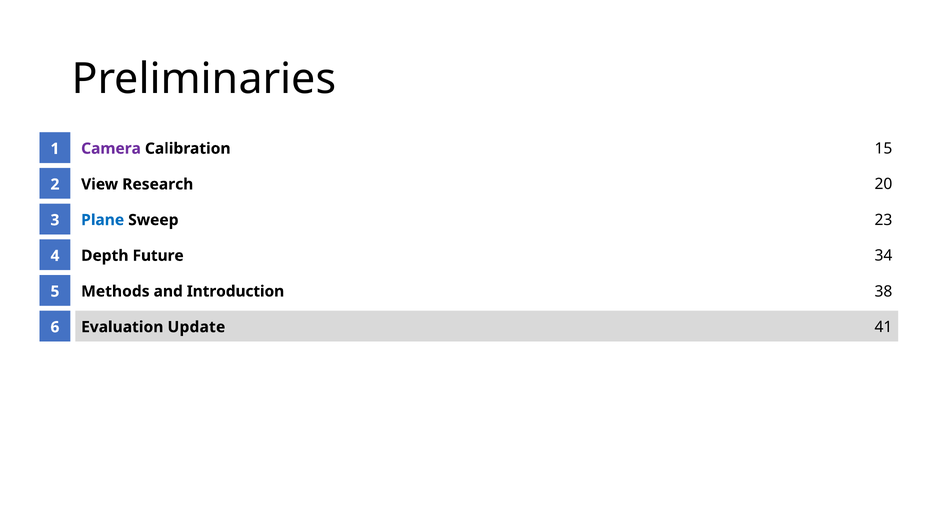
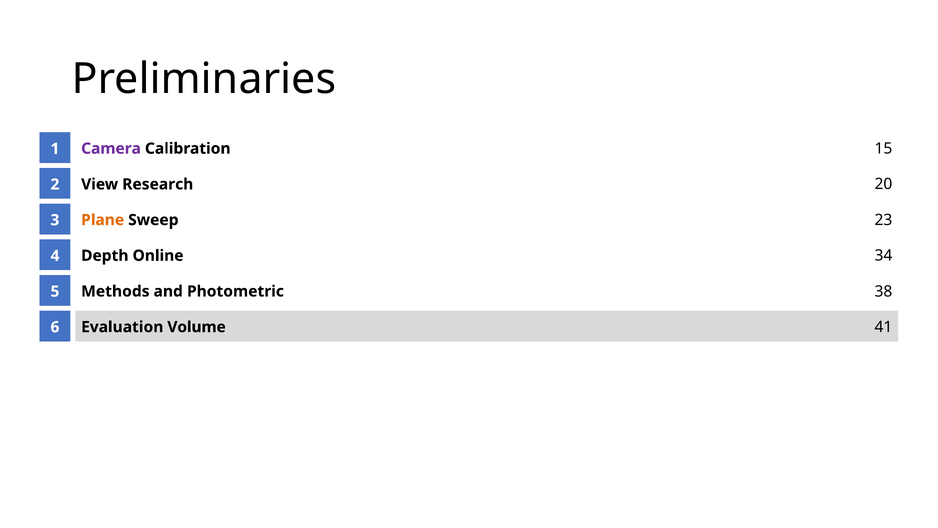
Plane colour: blue -> orange
Future: Future -> Online
Introduction: Introduction -> Photometric
Update: Update -> Volume
